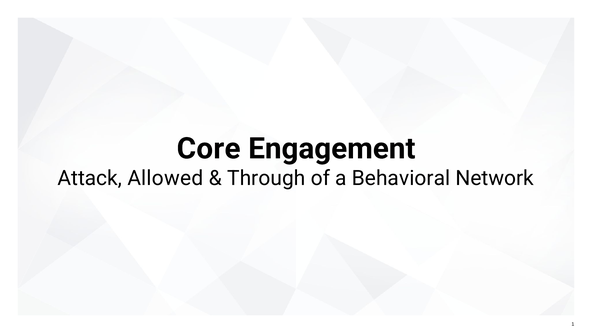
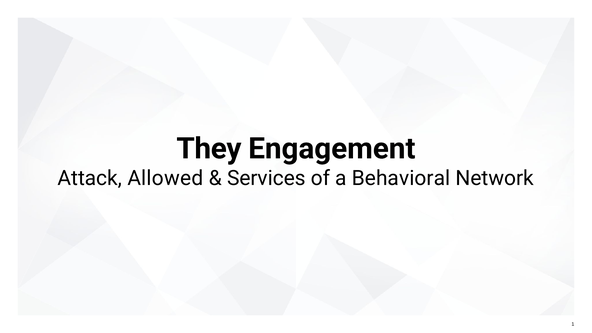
Core: Core -> They
Through: Through -> Services
